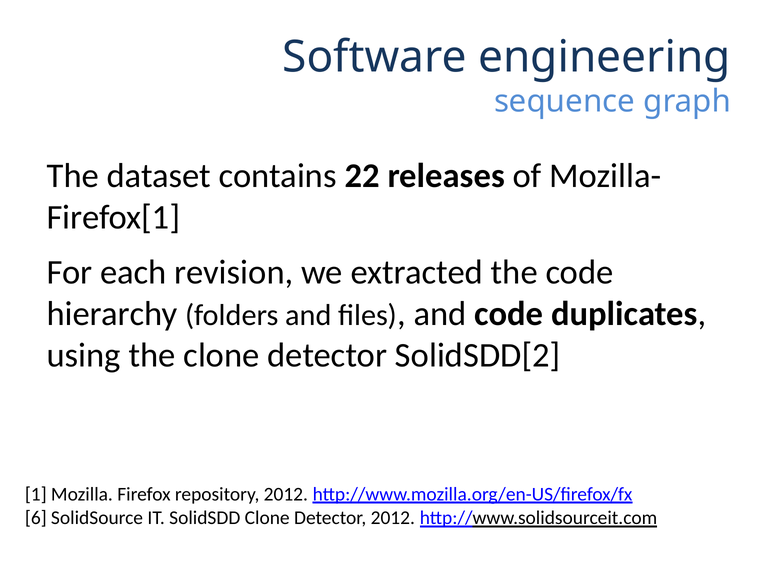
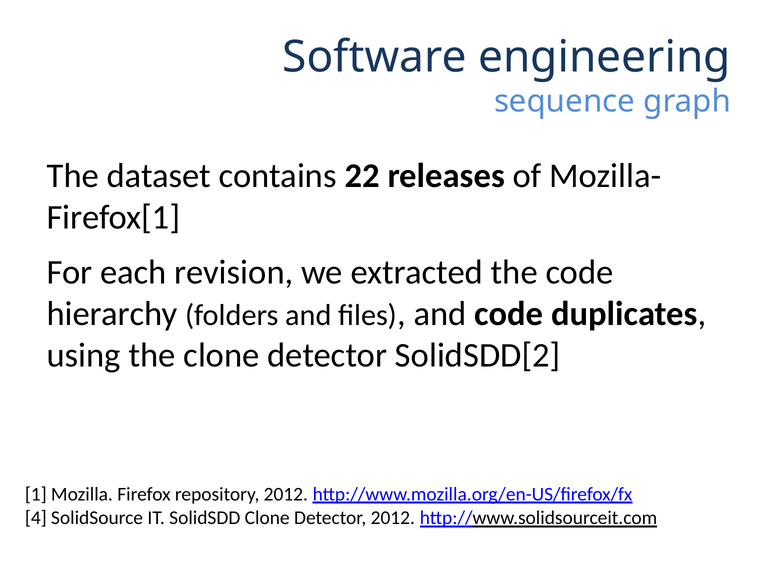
6: 6 -> 4
